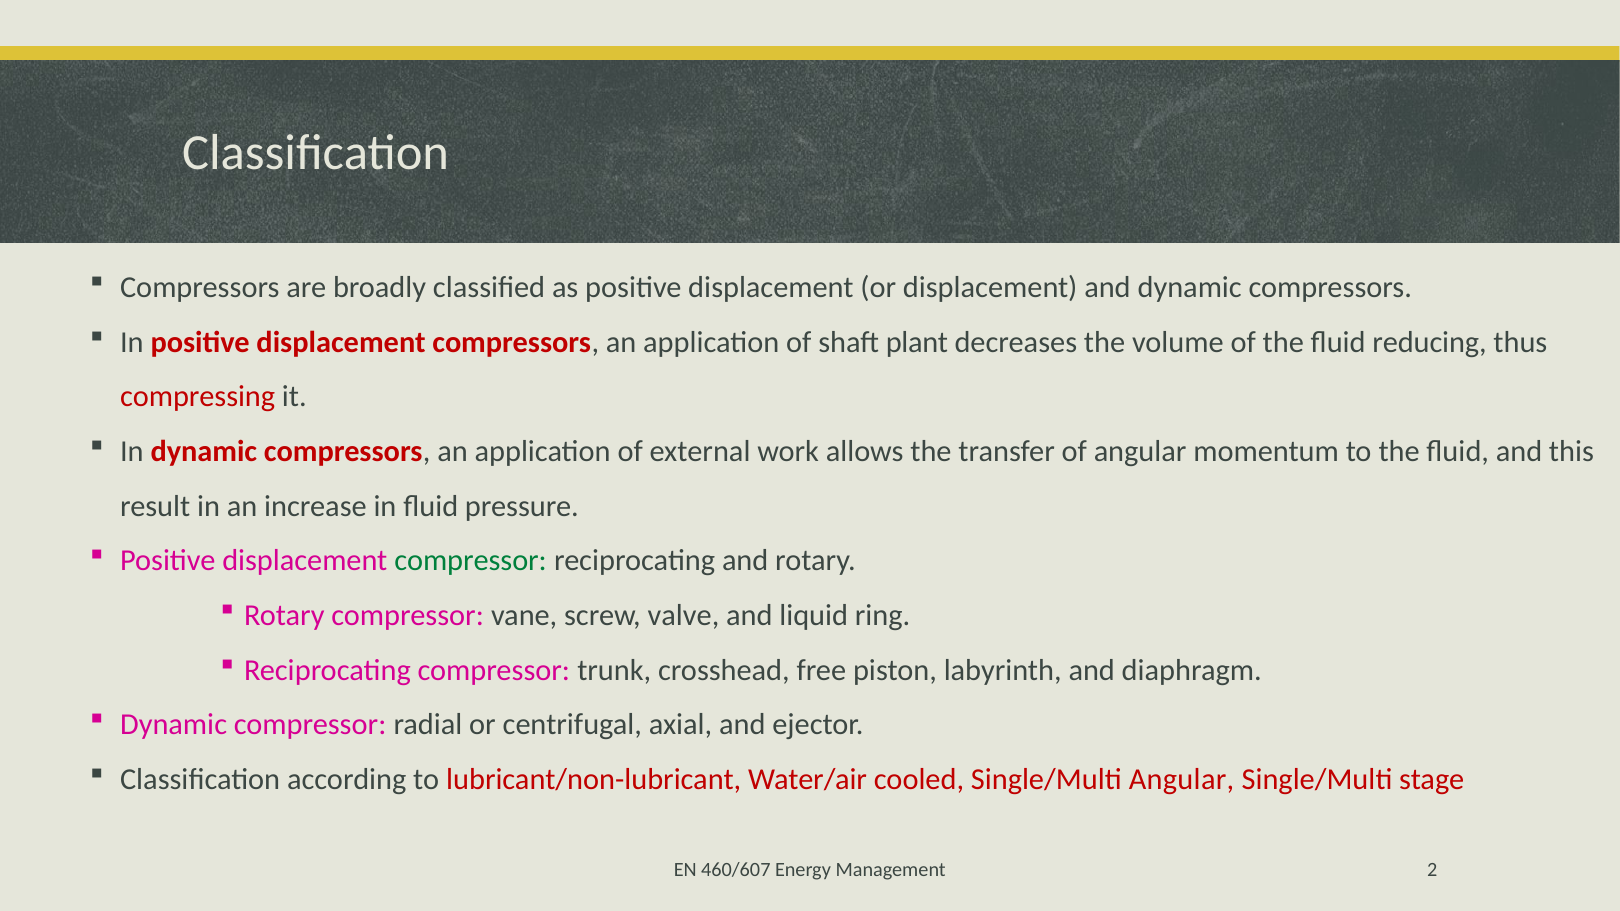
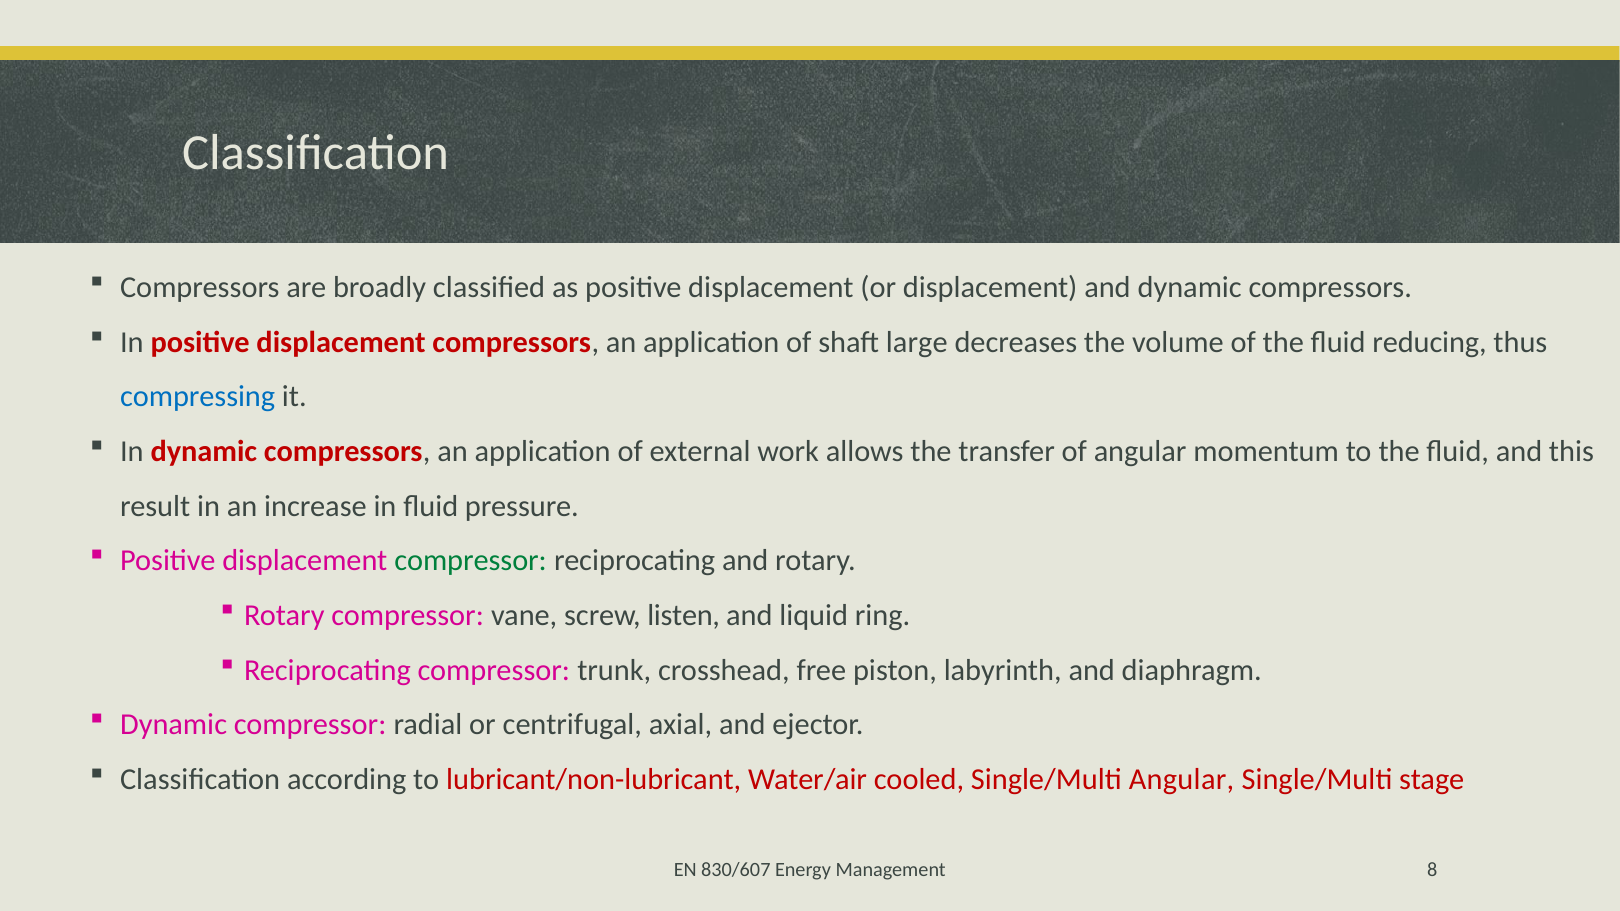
plant: plant -> large
compressing colour: red -> blue
valve: valve -> listen
460/607: 460/607 -> 830/607
2: 2 -> 8
